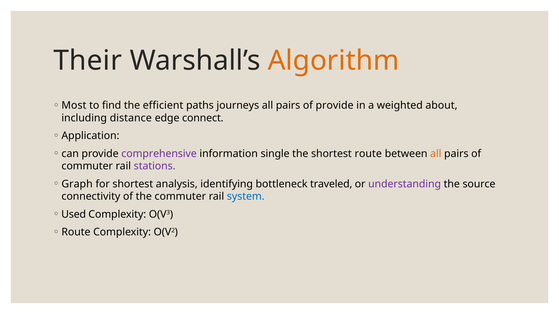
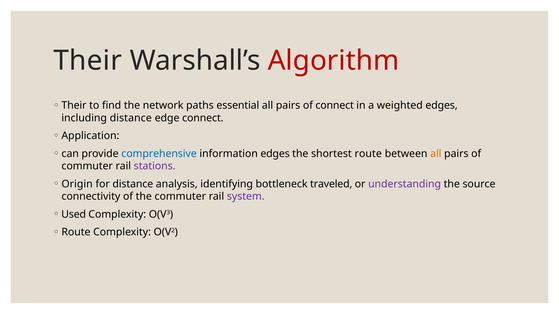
Algorithm colour: orange -> red
Most at (74, 106): Most -> Their
efficient: efficient -> network
journeys: journeys -> essential
of provide: provide -> connect
weighted about: about -> edges
comprehensive colour: purple -> blue
information single: single -> edges
Graph: Graph -> Origin
for shortest: shortest -> distance
system colour: blue -> purple
